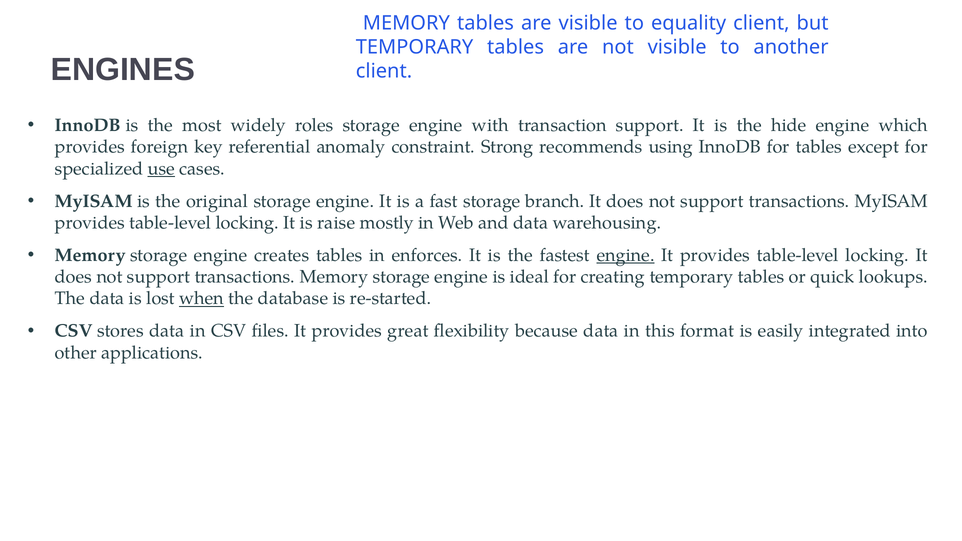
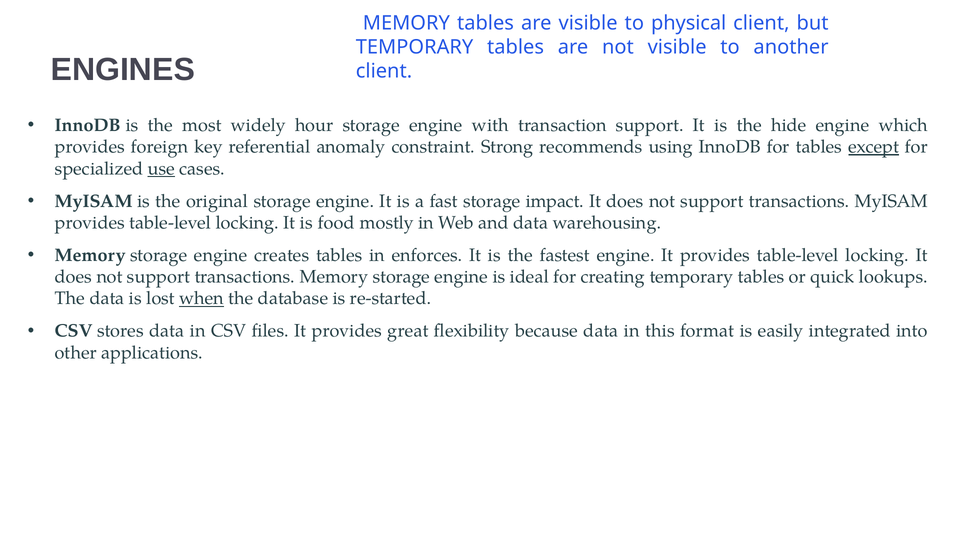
equality: equality -> physical
roles: roles -> hour
except underline: none -> present
branch: branch -> impact
raise: raise -> food
engine at (626, 255) underline: present -> none
